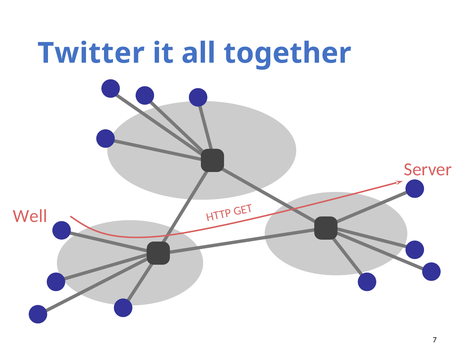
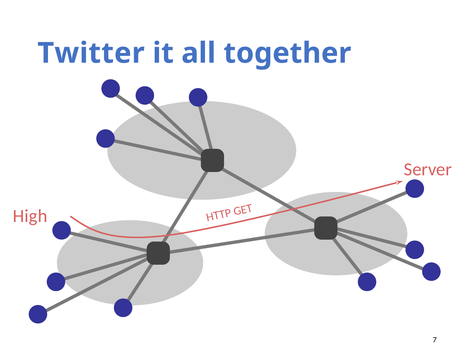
Well: Well -> High
